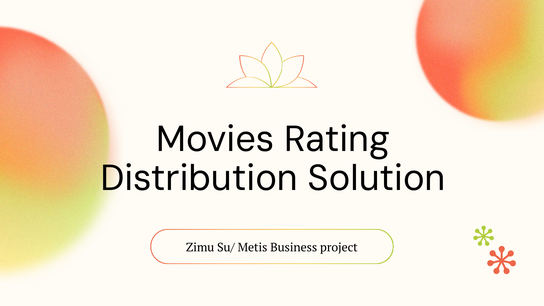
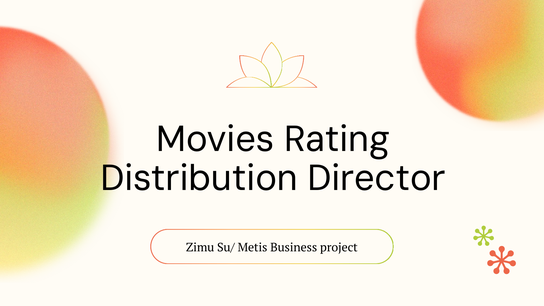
Solution: Solution -> Director
